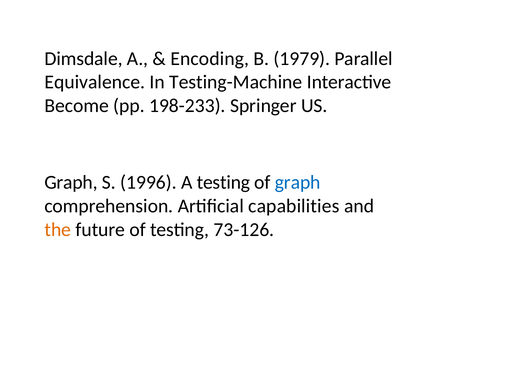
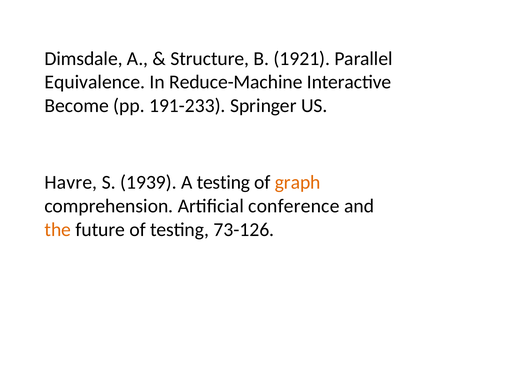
Encoding: Encoding -> Structure
1979: 1979 -> 1921
Testing-Machine: Testing-Machine -> Reduce-Machine
198-233: 198-233 -> 191-233
Graph at (71, 182): Graph -> Havre
1996: 1996 -> 1939
graph at (298, 182) colour: blue -> orange
capabilities: capabilities -> conference
